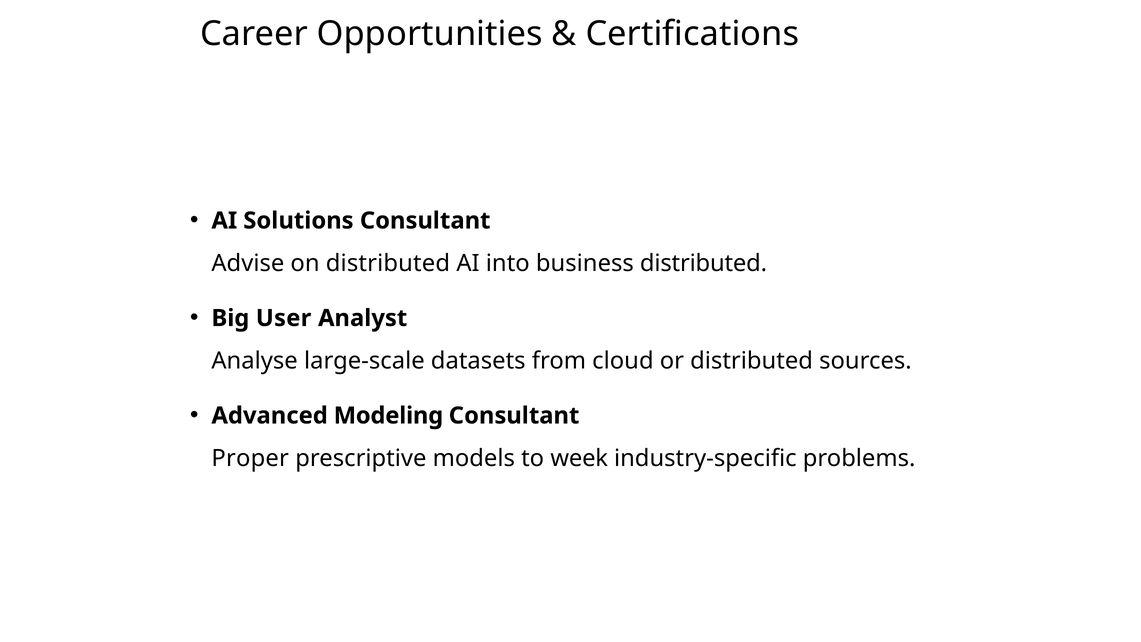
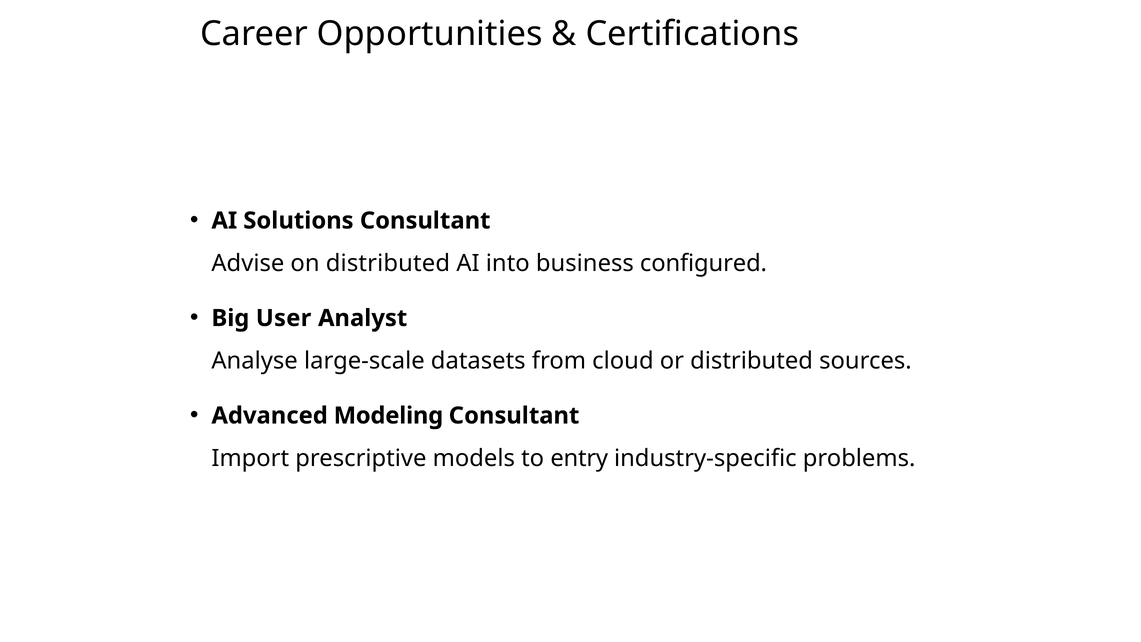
business distributed: distributed -> configured
Proper: Proper -> Import
week: week -> entry
